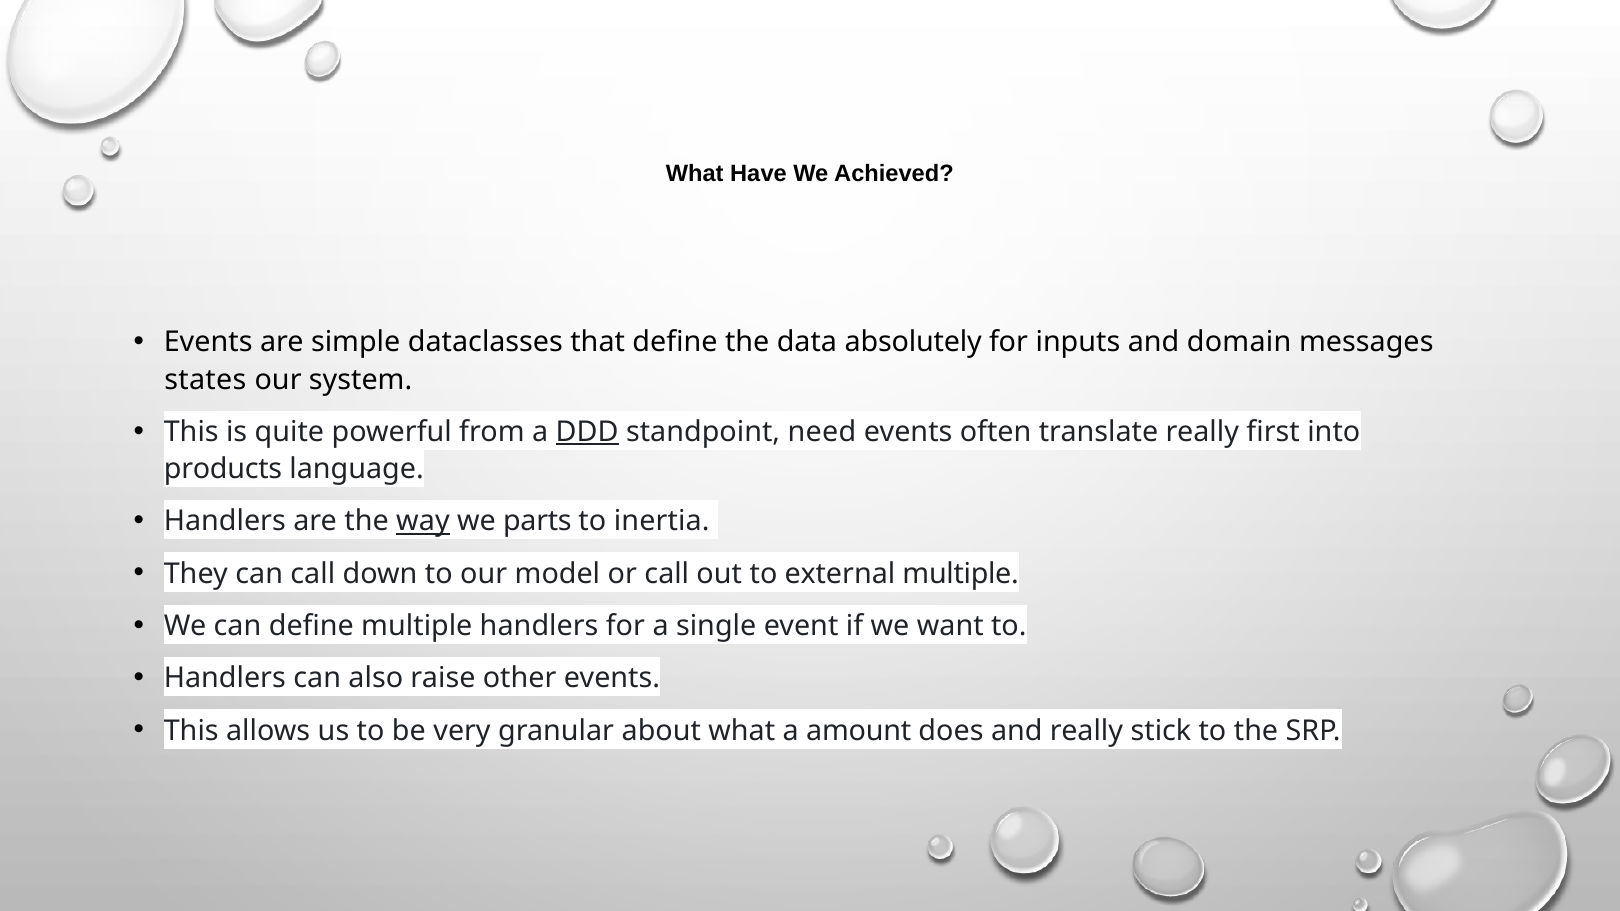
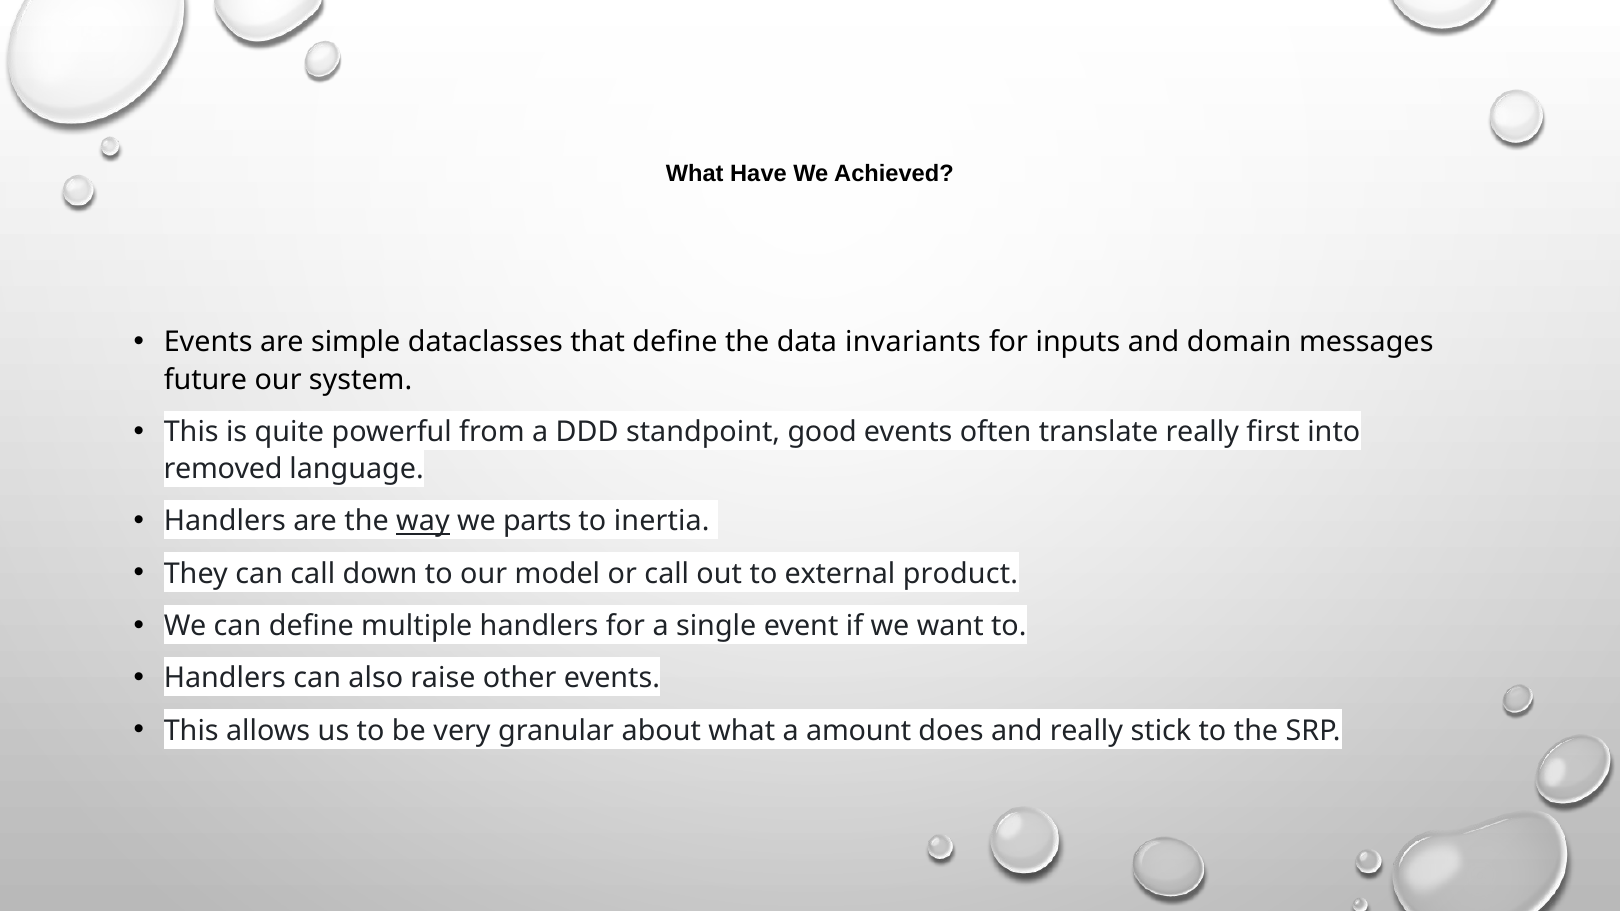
absolutely: absolutely -> invariants
states: states -> future
DDD underline: present -> none
need: need -> good
products: products -> removed
external multiple: multiple -> product
